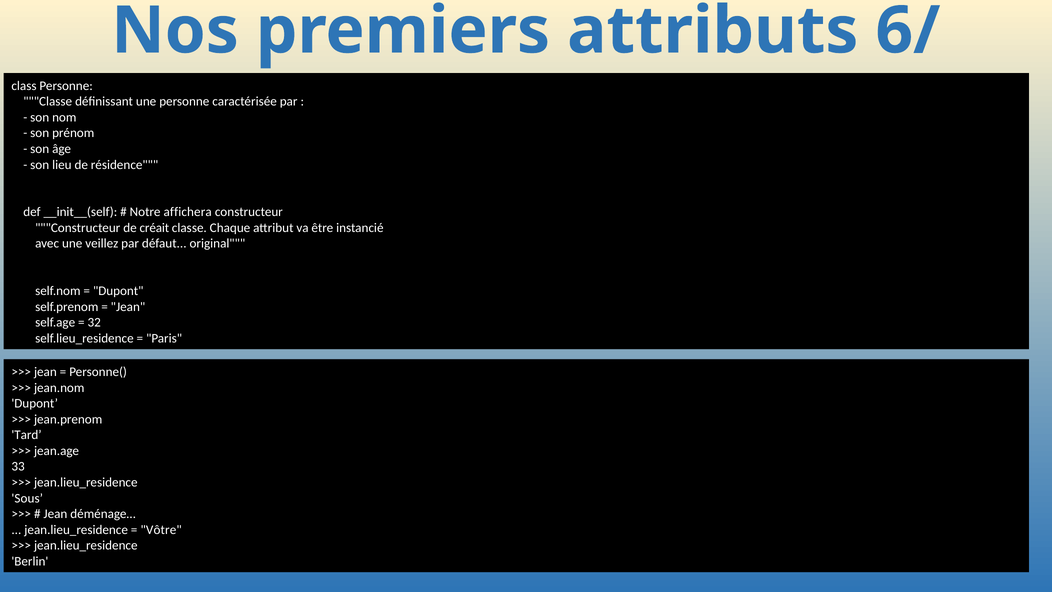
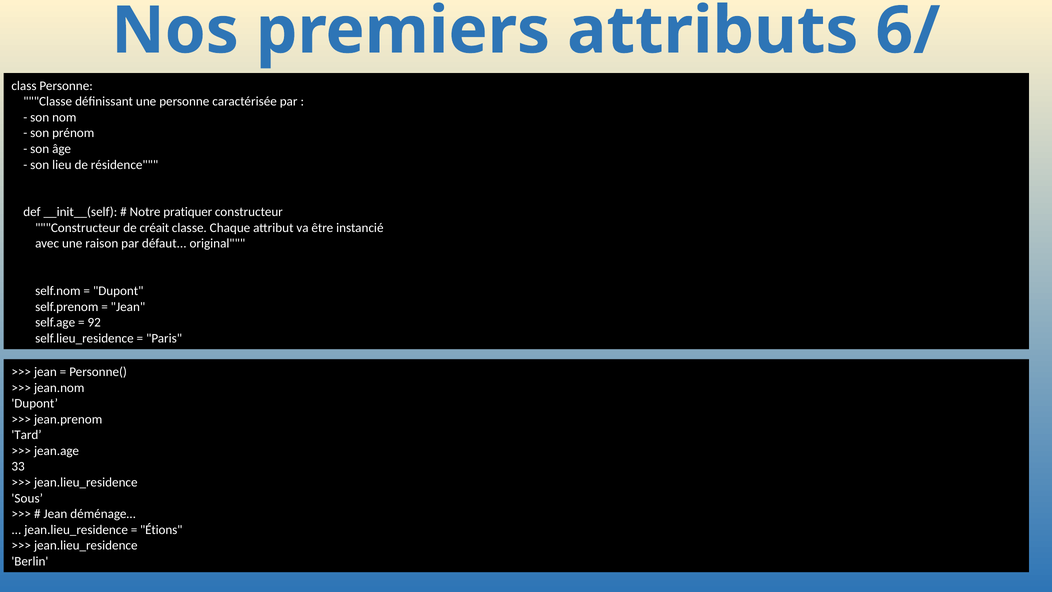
affichera: affichera -> pratiquer
veillez: veillez -> raison
32: 32 -> 92
Vôtre: Vôtre -> Étions
